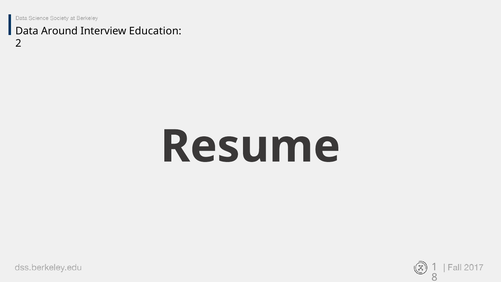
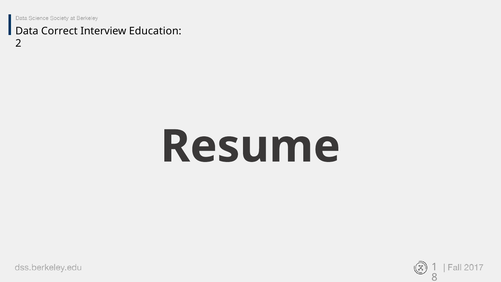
Around: Around -> Correct
